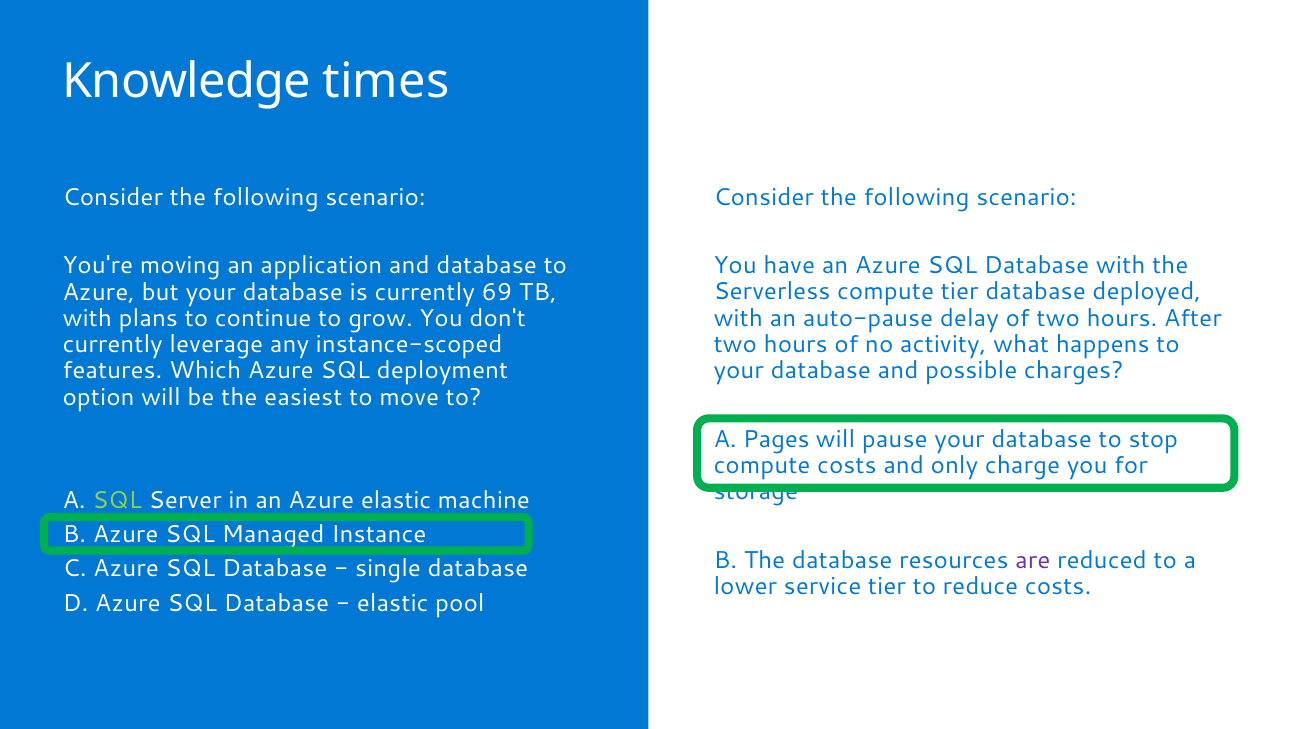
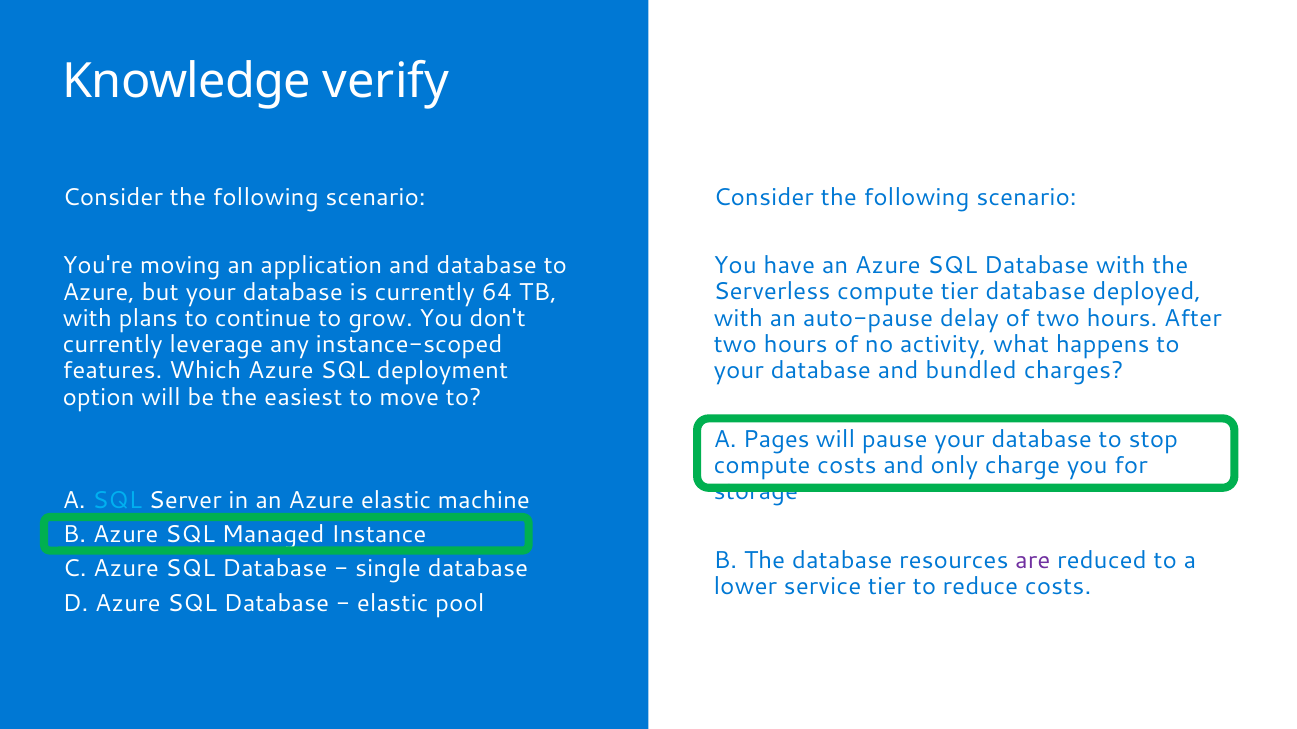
times: times -> verify
69: 69 -> 64
possible: possible -> bundled
SQL at (117, 500) colour: light green -> light blue
